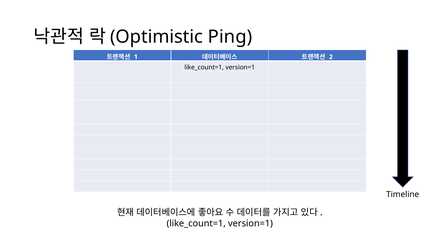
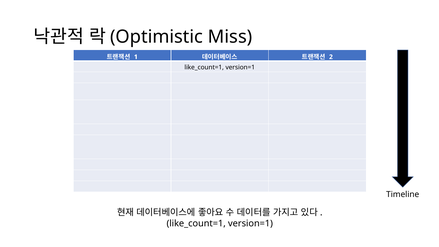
Ping: Ping -> Miss
